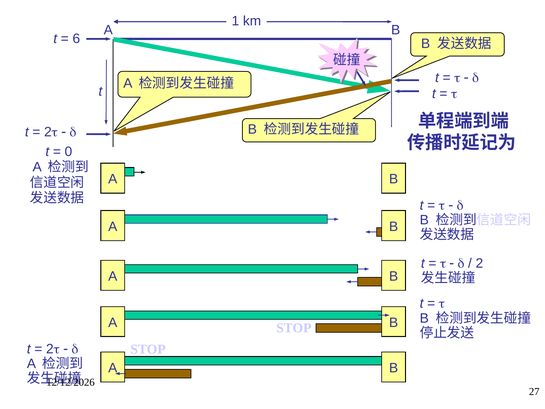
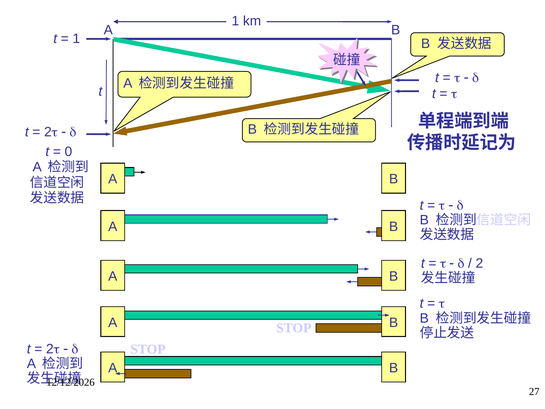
6 at (76, 38): 6 -> 1
